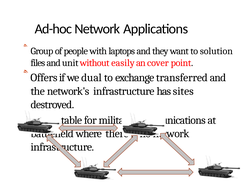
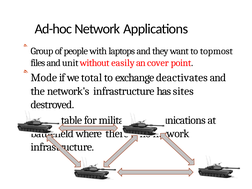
solution: solution -> topmost
Offers: Offers -> Mode
dual: dual -> total
transferred: transferred -> deactivates
